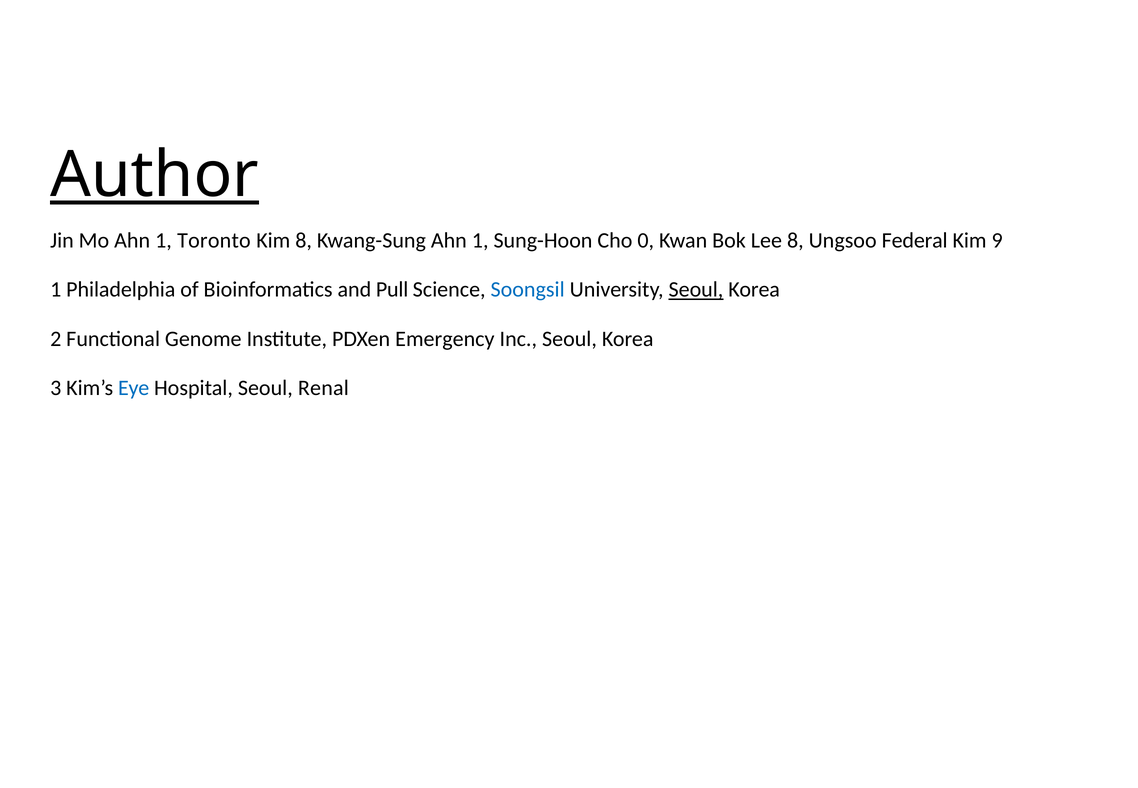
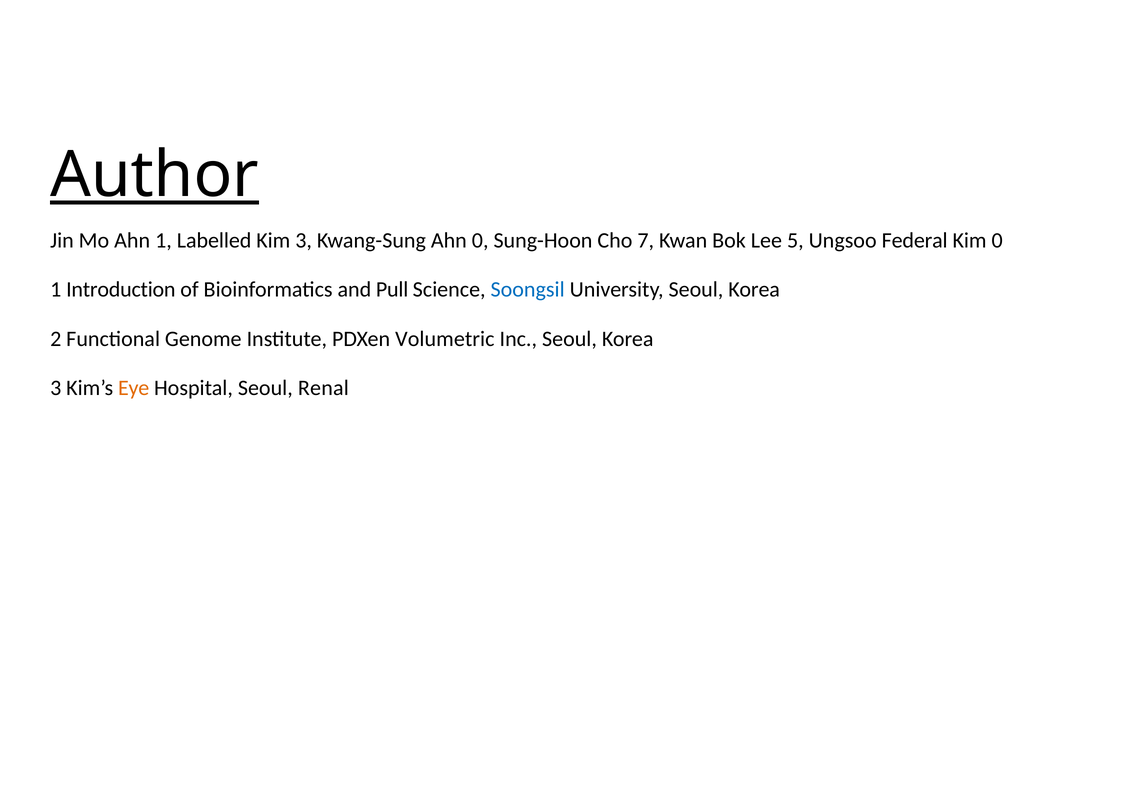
Toronto: Toronto -> Labelled
Kim 8: 8 -> 3
Kwang-Sung Ahn 1: 1 -> 0
0: 0 -> 7
Lee 8: 8 -> 5
Kim 9: 9 -> 0
Philadelphia: Philadelphia -> Introduction
Seoul at (696, 290) underline: present -> none
Emergency: Emergency -> Volumetric
Eye colour: blue -> orange
